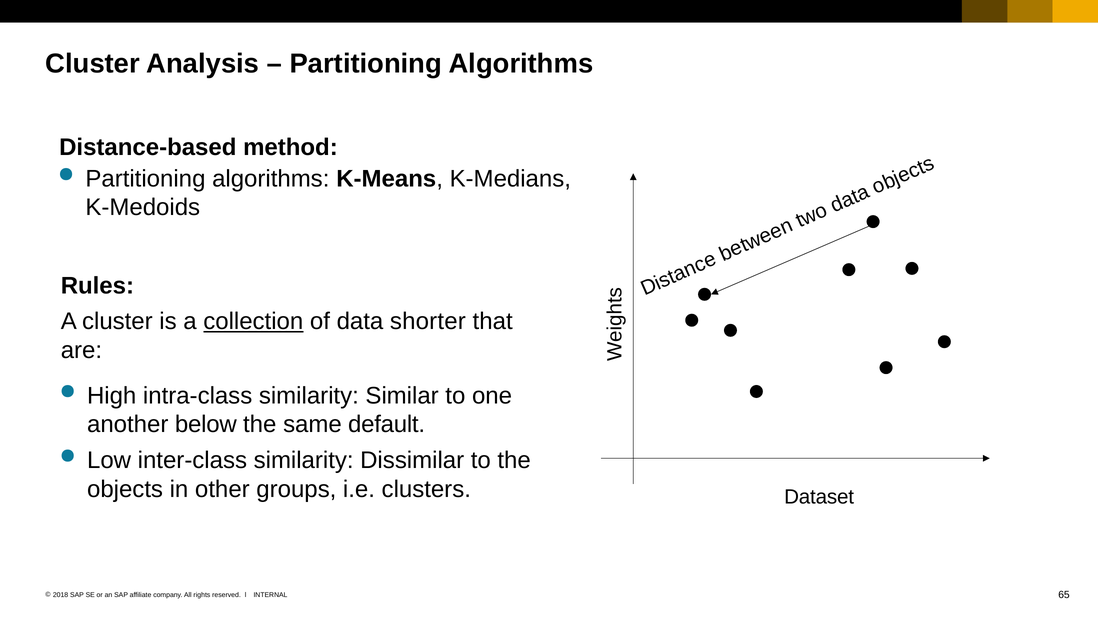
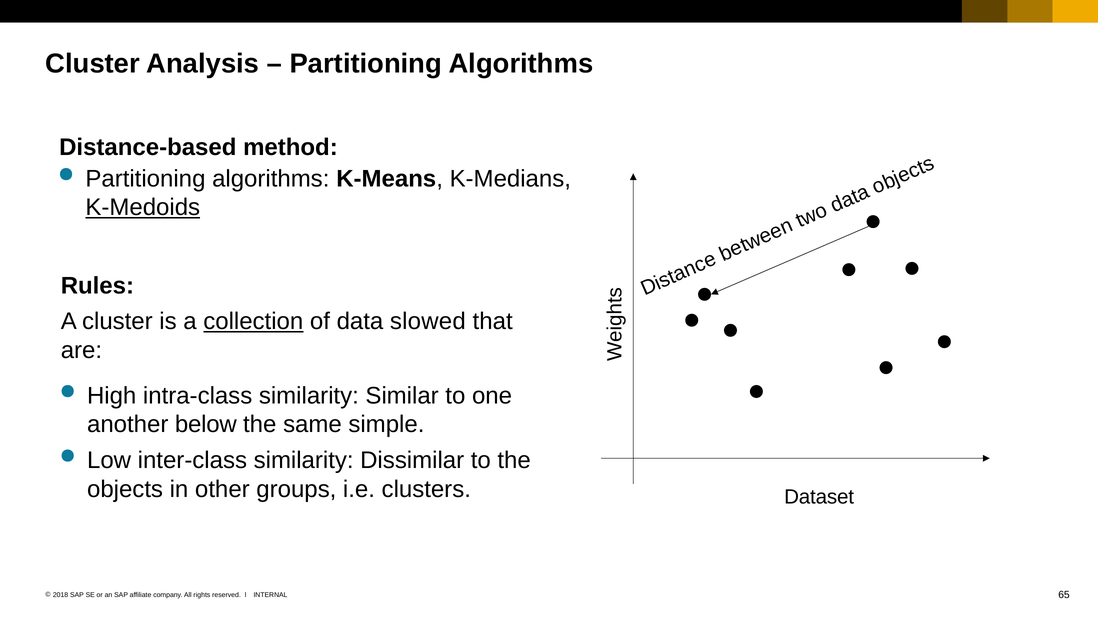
K-Medoids underline: none -> present
shorter: shorter -> slowed
default: default -> simple
